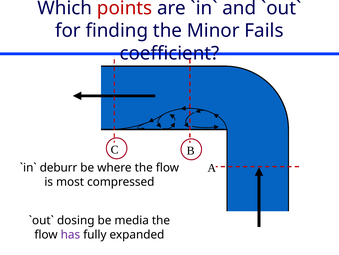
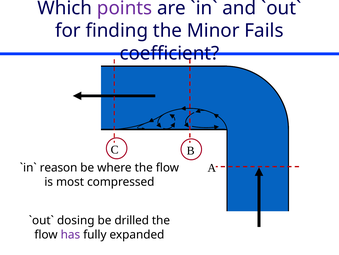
points colour: red -> purple
deburr: deburr -> reason
media: media -> drilled
